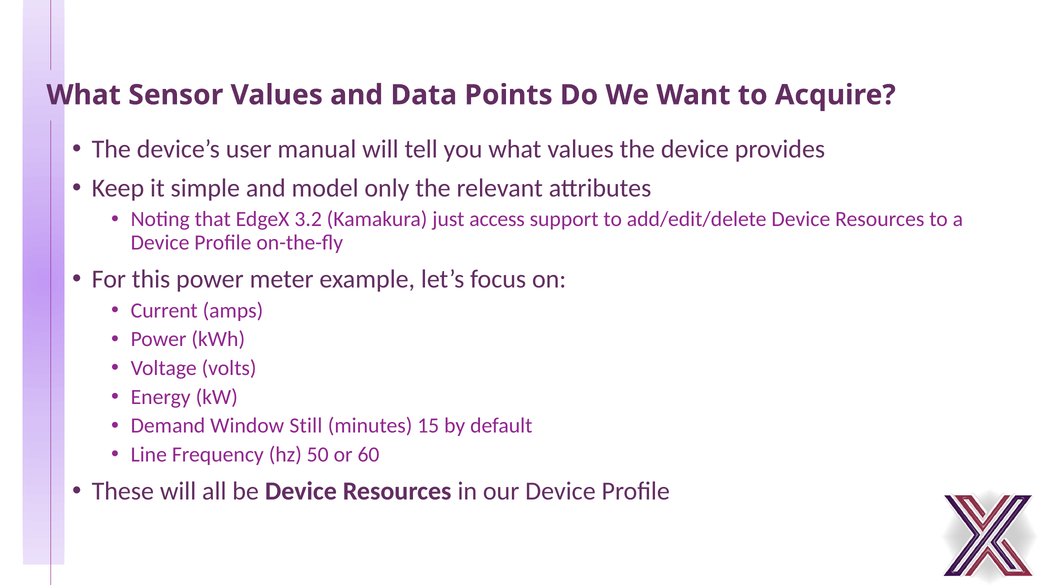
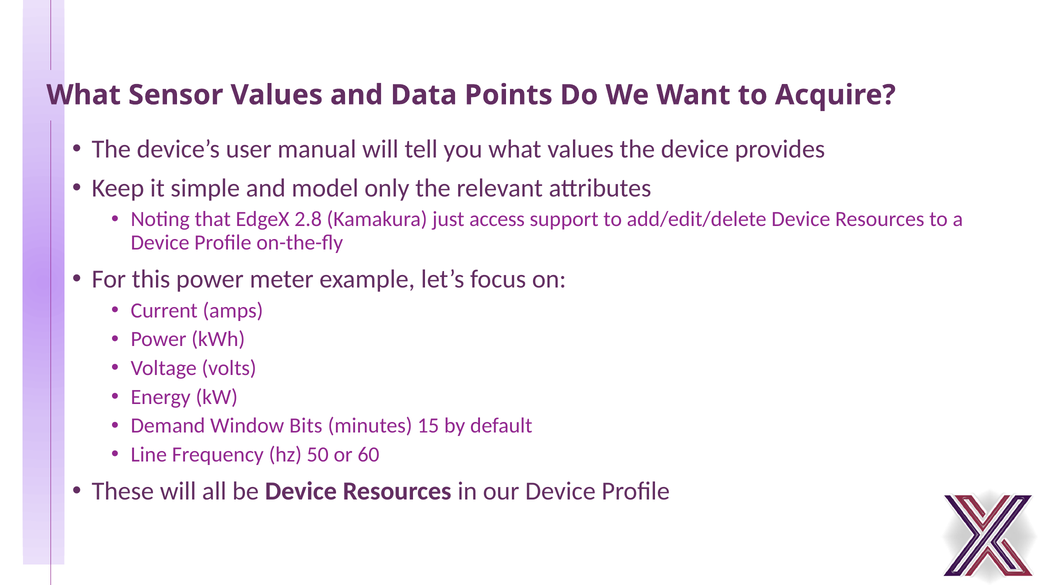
3.2: 3.2 -> 2.8
Still: Still -> Bits
